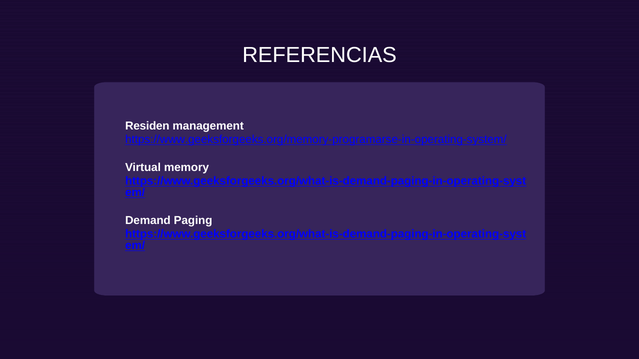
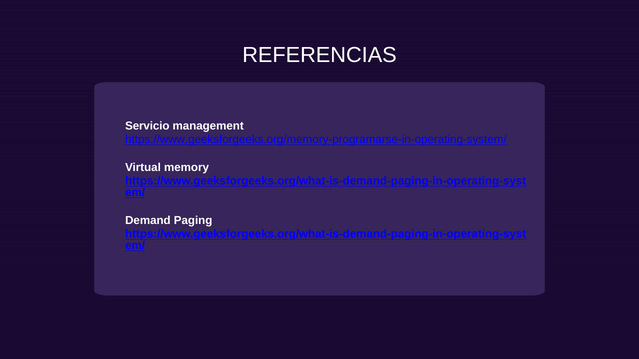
Residen: Residen -> Servicio
